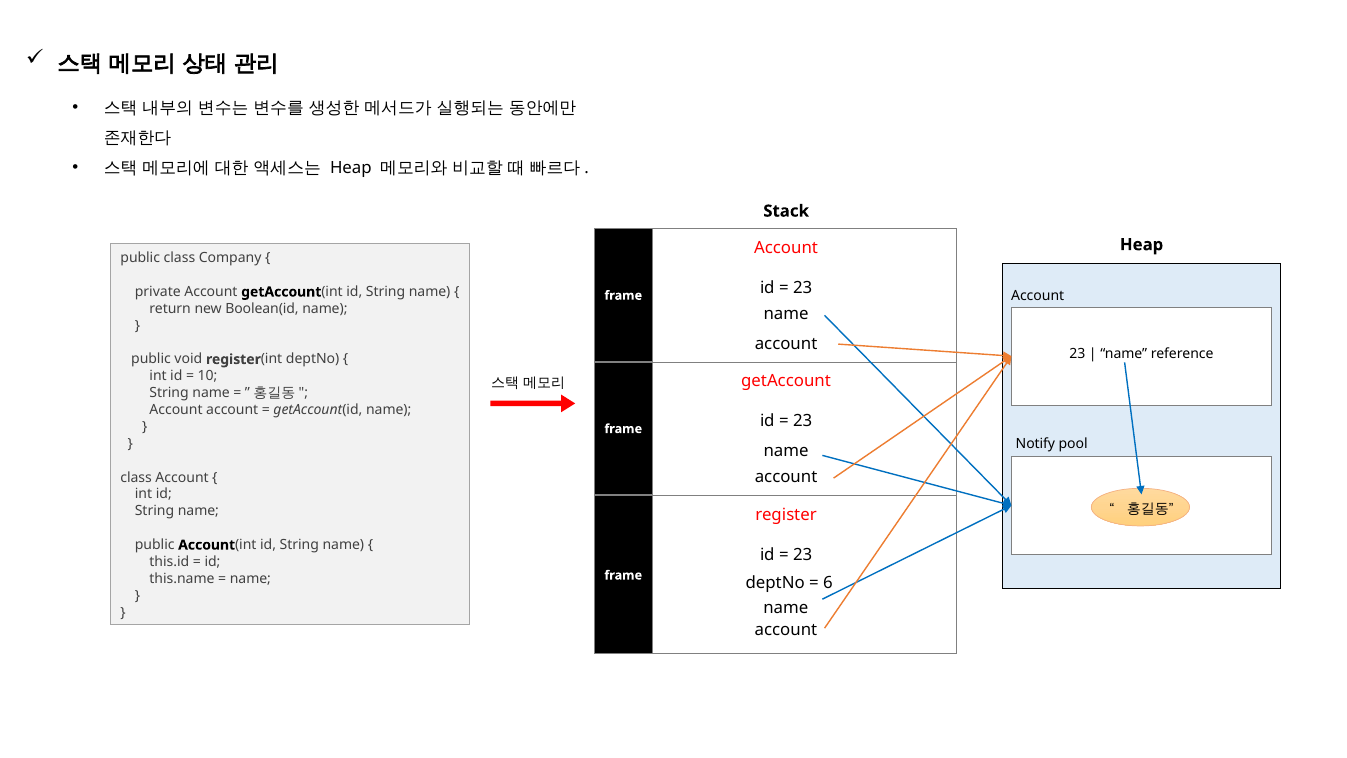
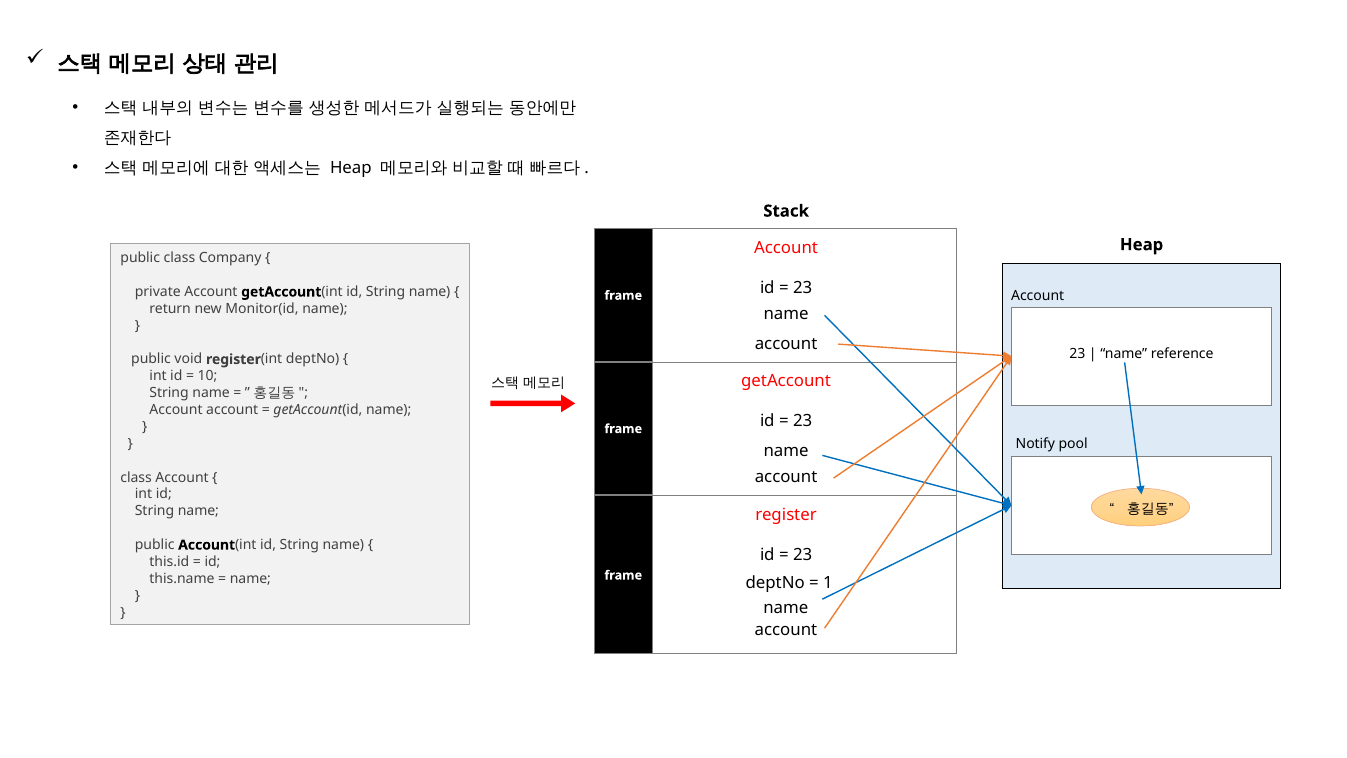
Boolean(id: Boolean(id -> Monitor(id
6: 6 -> 1
